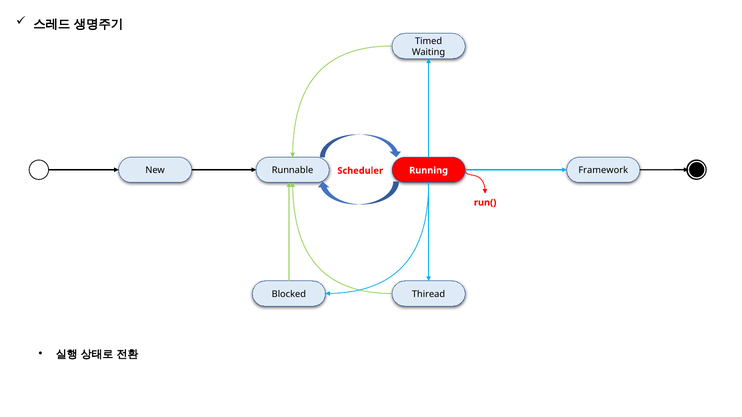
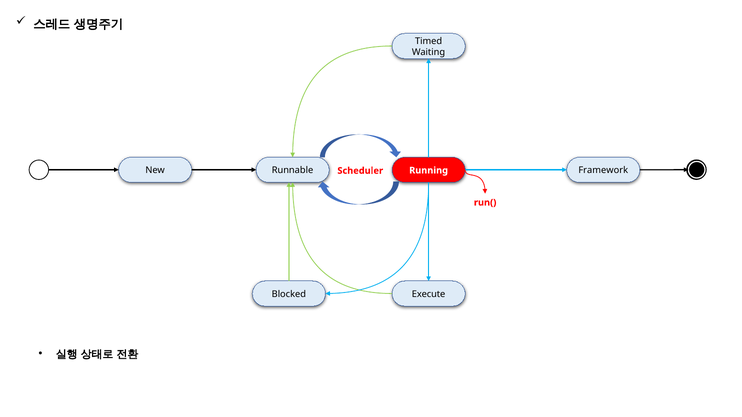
Thiread: Thiread -> Execute
